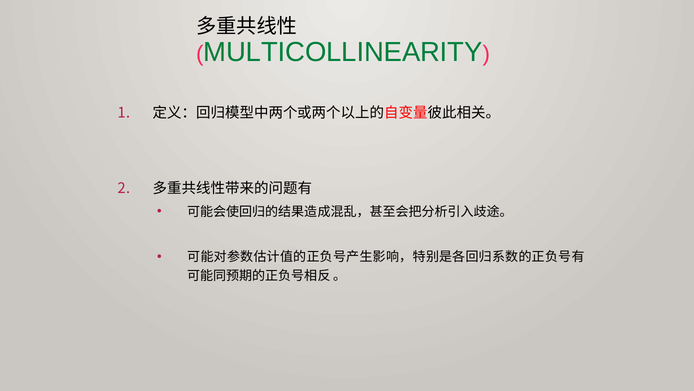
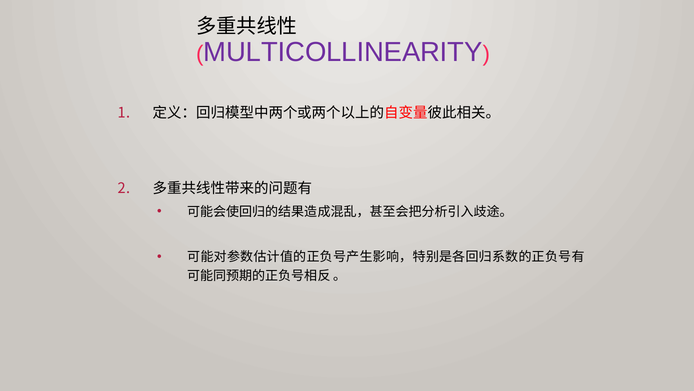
MULTICOLLINEARITY colour: green -> purple
